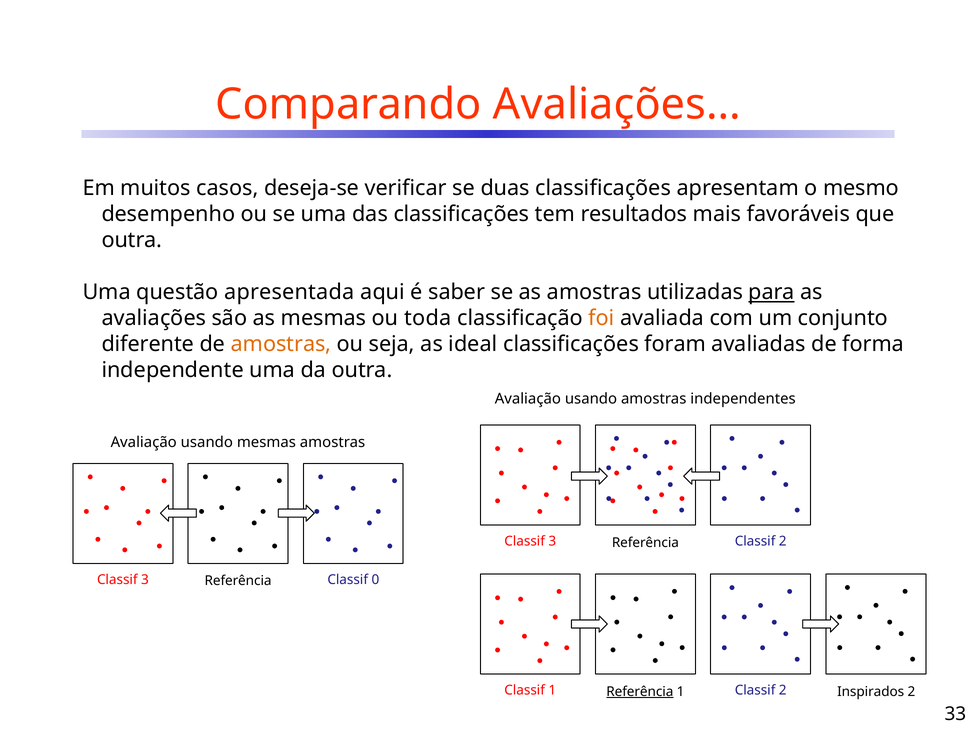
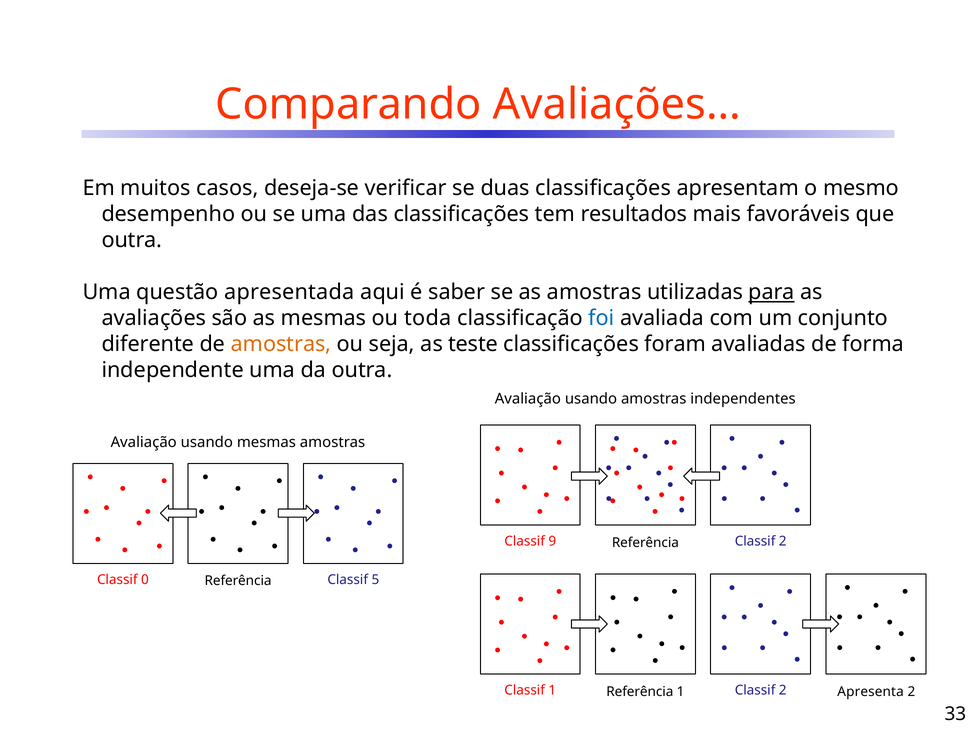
foi colour: orange -> blue
ideal: ideal -> teste
3 at (552, 541): 3 -> 9
3 at (145, 580): 3 -> 0
0: 0 -> 5
Referência at (640, 692) underline: present -> none
Inspirados: Inspirados -> Apresenta
